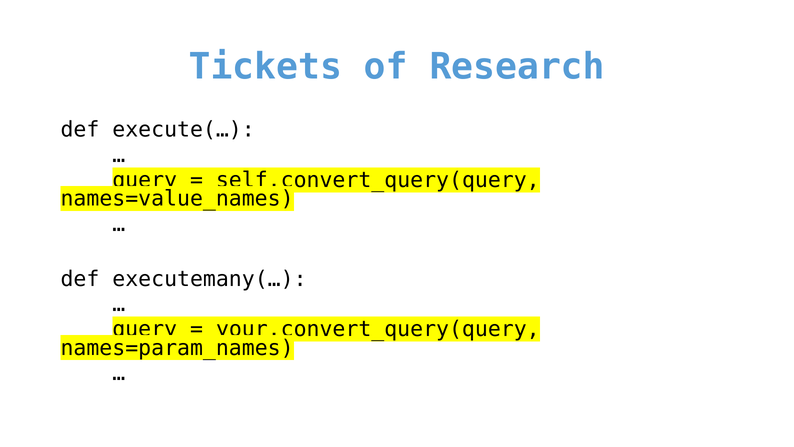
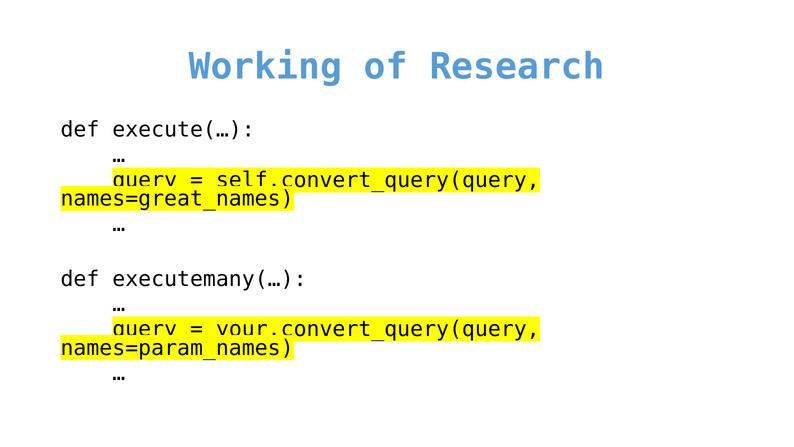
Tickets: Tickets -> Working
names=value_names: names=value_names -> names=great_names
